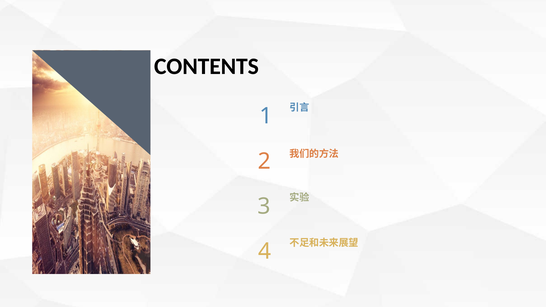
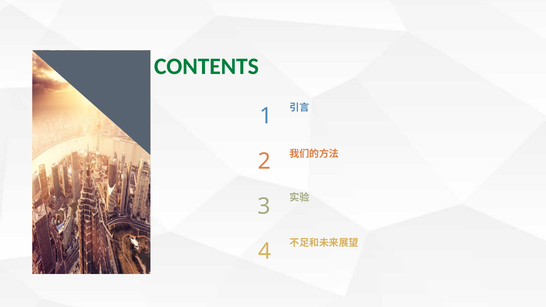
CONTENTS colour: black -> green
